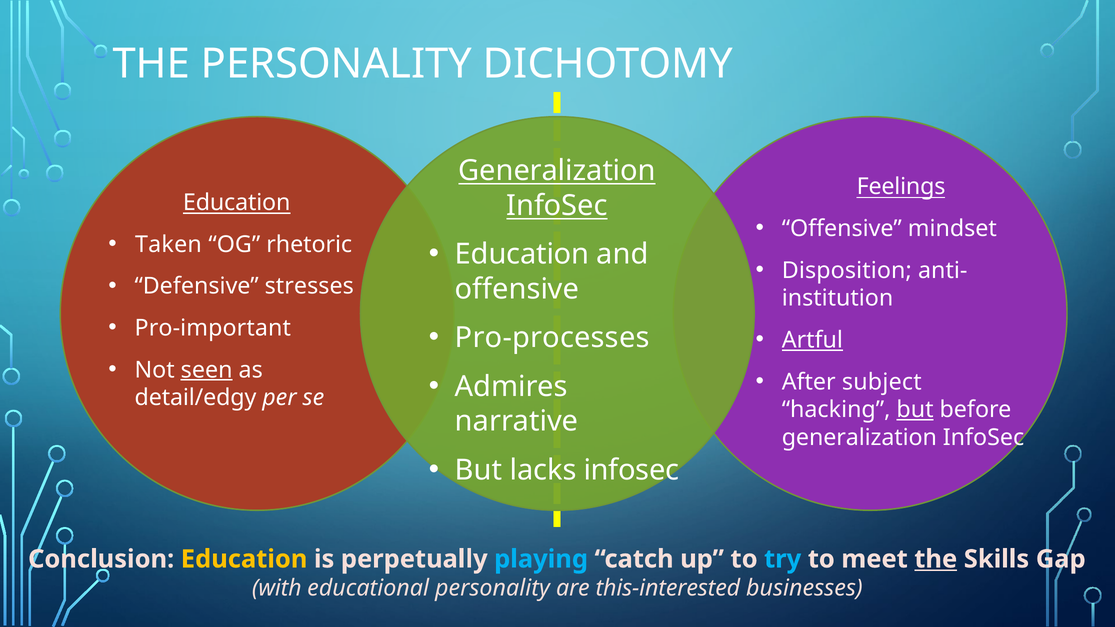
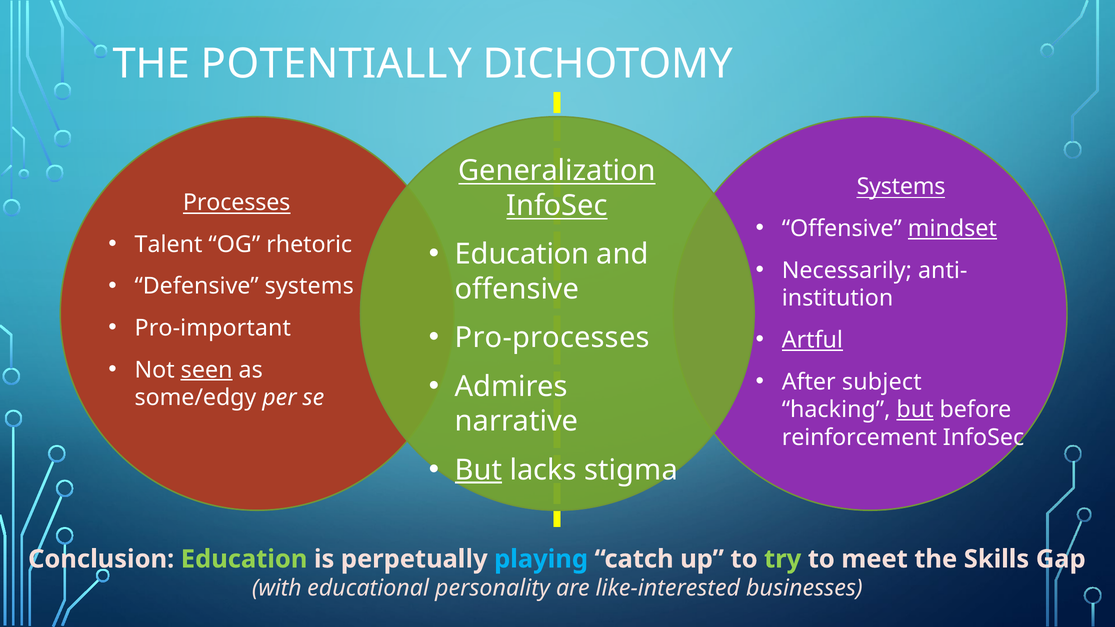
THE PERSONALITY: PERSONALITY -> POTENTIALLY
Feelings at (901, 187): Feelings -> Systems
Education at (237, 203): Education -> Processes
mindset underline: none -> present
Taken: Taken -> Talent
Disposition: Disposition -> Necessarily
Defensive stresses: stresses -> systems
detail/edgy: detail/edgy -> some/edgy
generalization at (859, 438): generalization -> reinforcement
But at (479, 470) underline: none -> present
lacks infosec: infosec -> stigma
Education at (244, 559) colour: yellow -> light green
try colour: light blue -> light green
the at (936, 559) underline: present -> none
this-interested: this-interested -> like-interested
